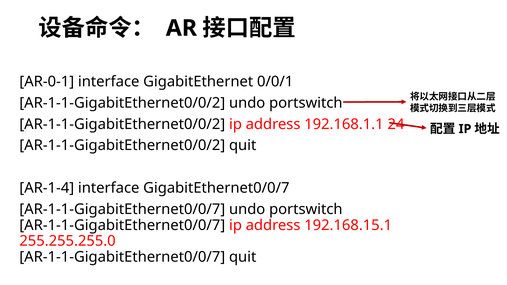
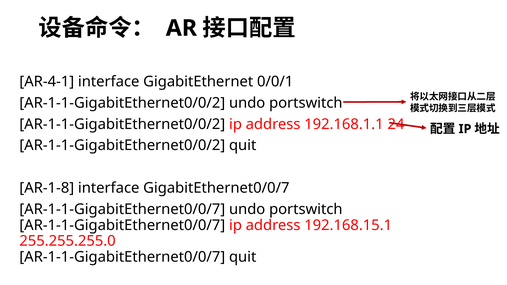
AR-0-1: AR-0-1 -> AR-4-1
AR-1-4: AR-1-4 -> AR-1-8
